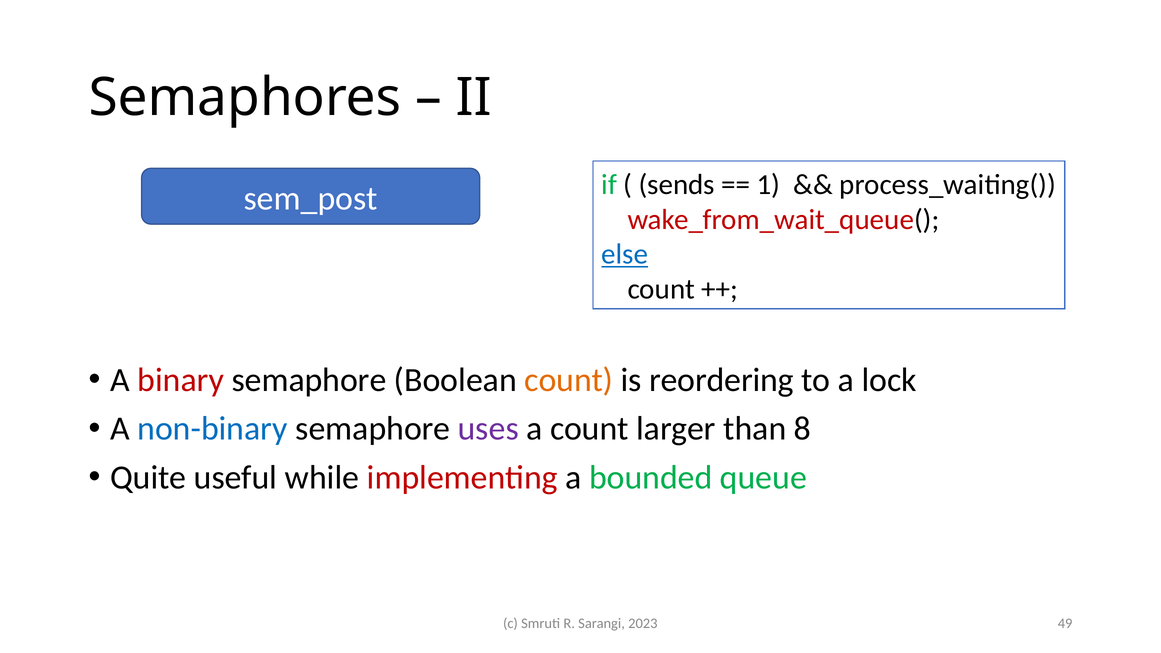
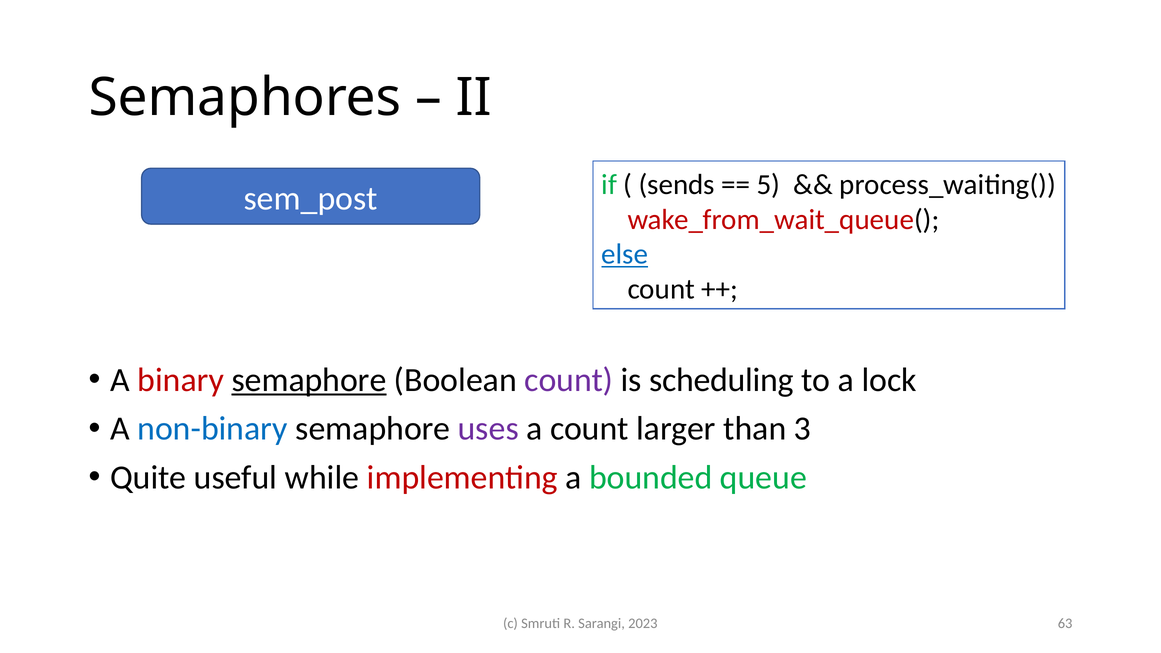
1: 1 -> 5
semaphore at (309, 380) underline: none -> present
count at (569, 380) colour: orange -> purple
reordering: reordering -> scheduling
8: 8 -> 3
49: 49 -> 63
